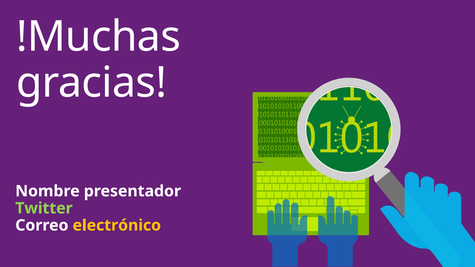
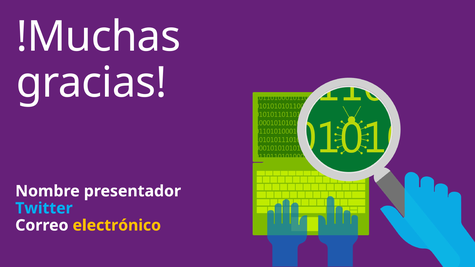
Twitter colour: light green -> light blue
